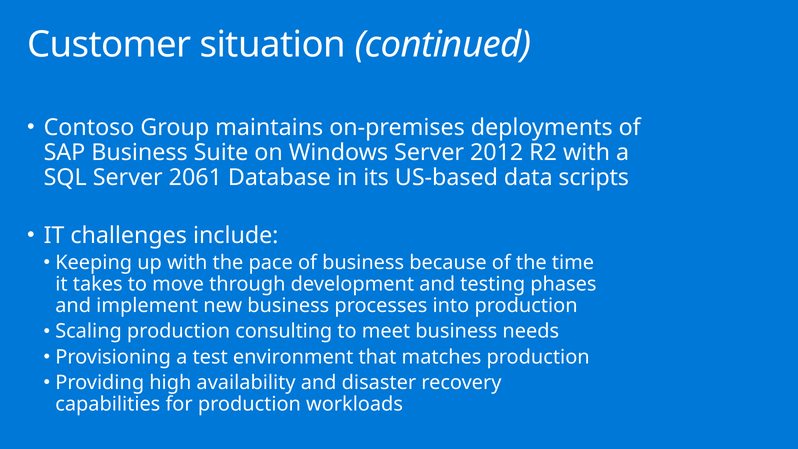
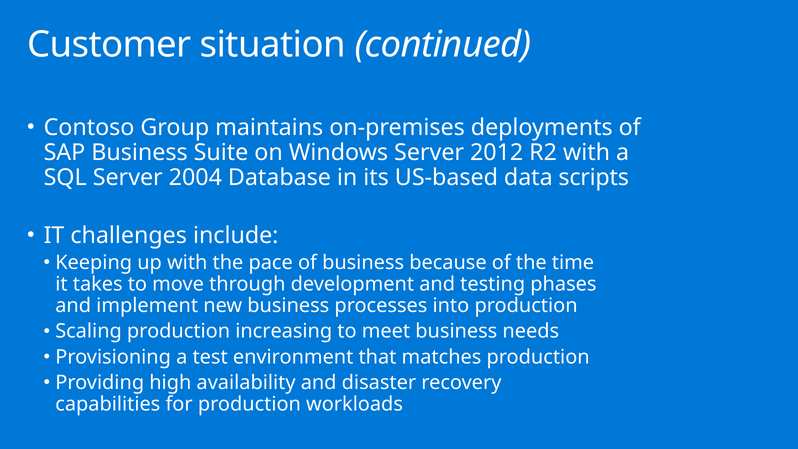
2061: 2061 -> 2004
consulting: consulting -> increasing
